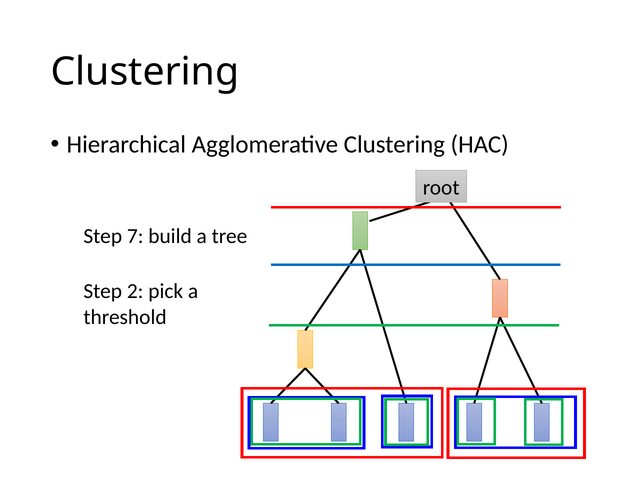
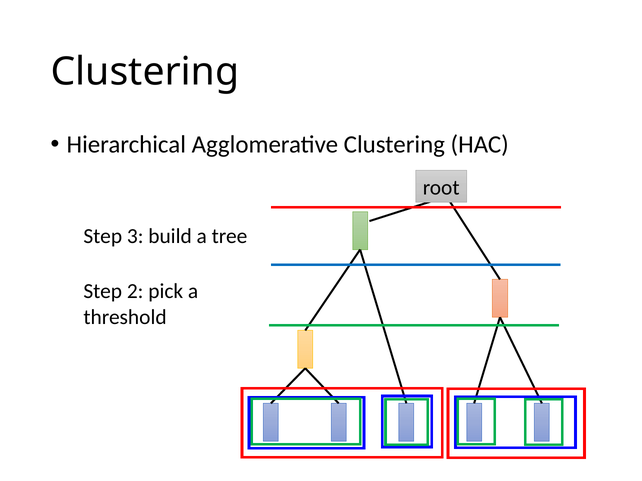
7: 7 -> 3
